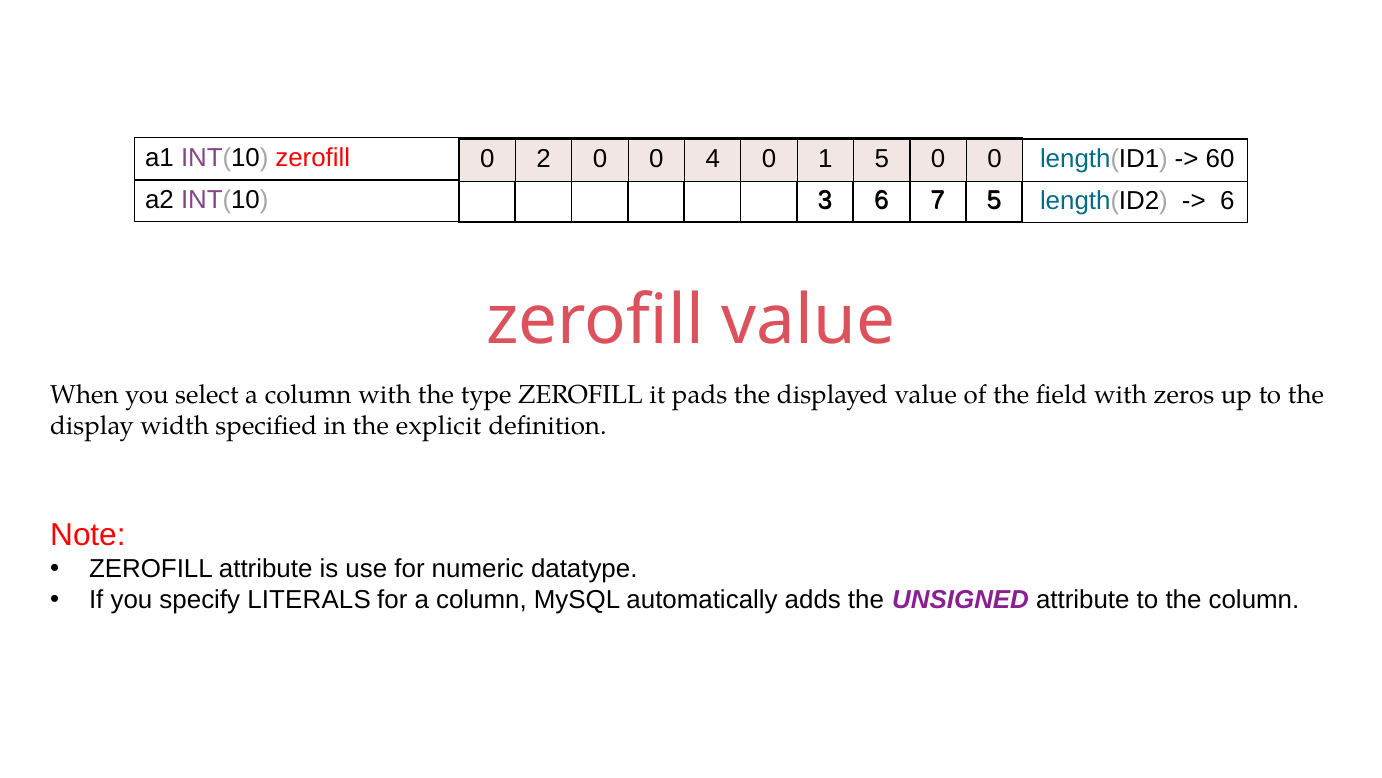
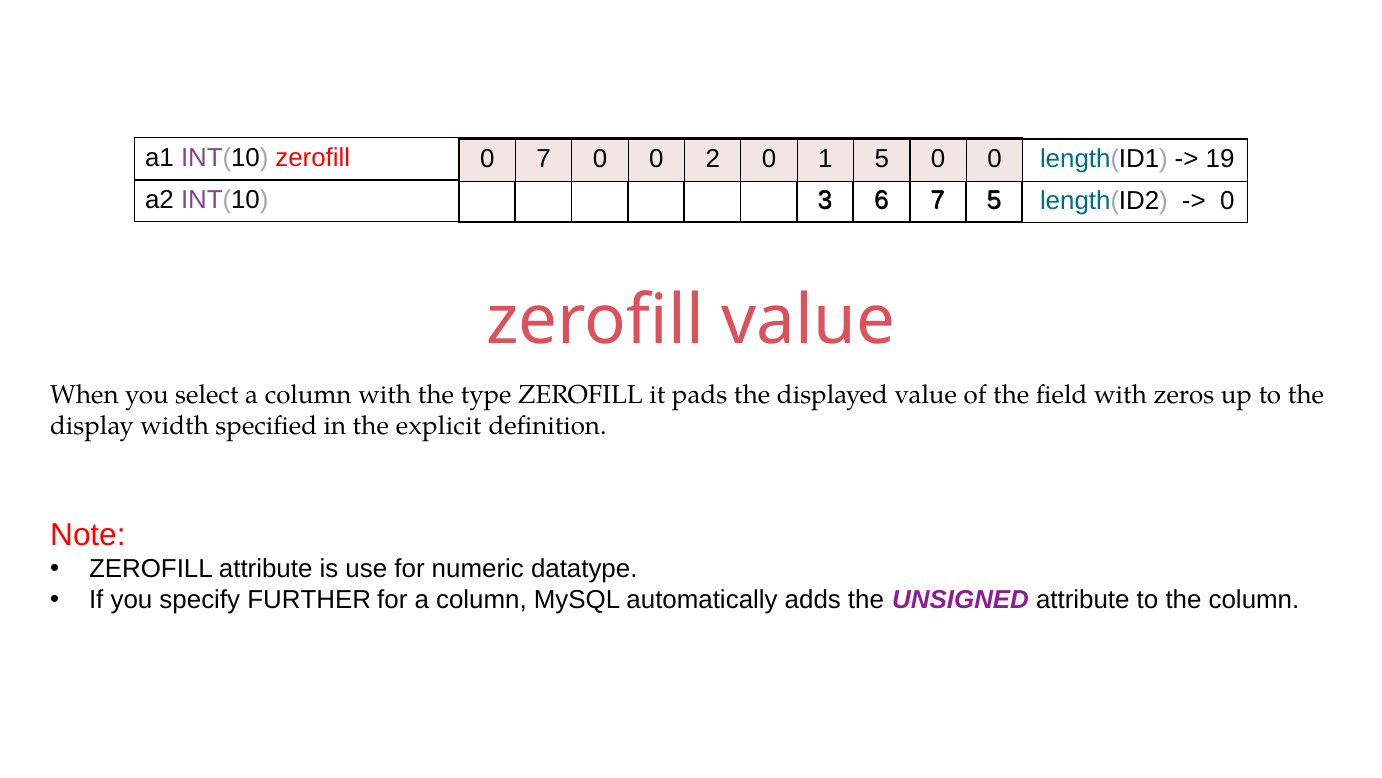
0 2: 2 -> 7
4: 4 -> 2
60: 60 -> 19
6 at (1227, 201): 6 -> 0
LITERALS: LITERALS -> FURTHER
